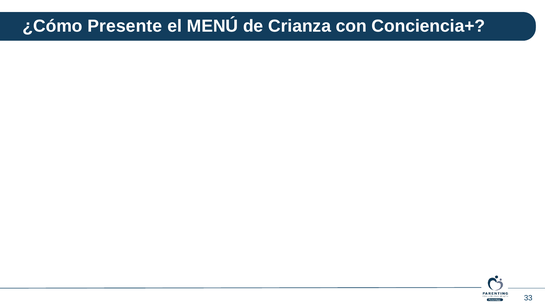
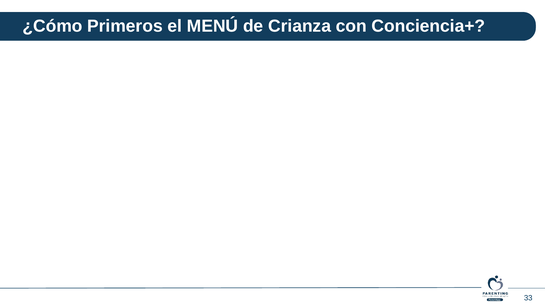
Presente: Presente -> Primeros
